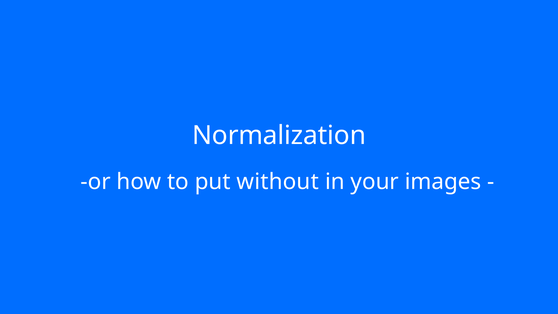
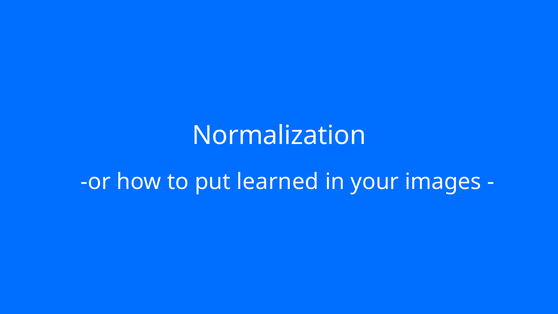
without: without -> learned
